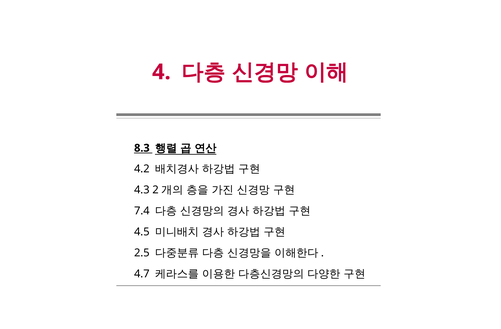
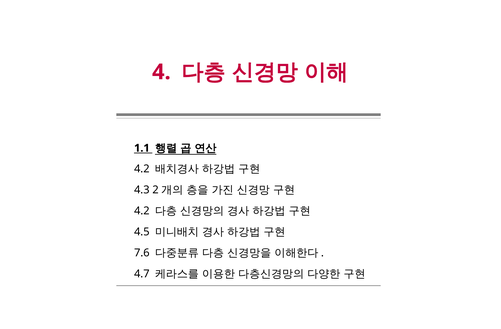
8.3: 8.3 -> 1.1
7.4 at (142, 211): 7.4 -> 4.2
2.5: 2.5 -> 7.6
